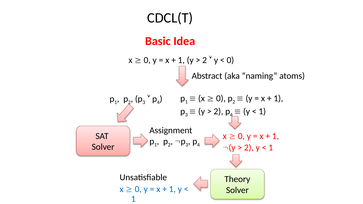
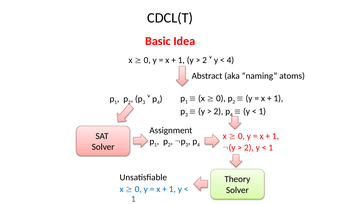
0 at (230, 60): 0 -> 4
